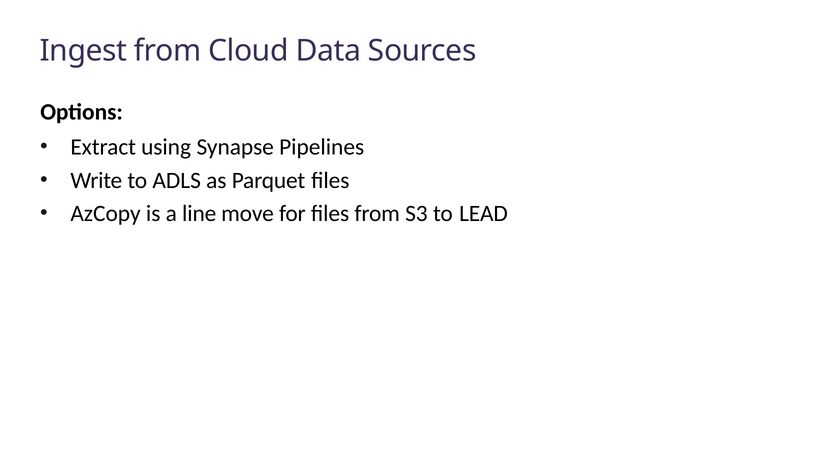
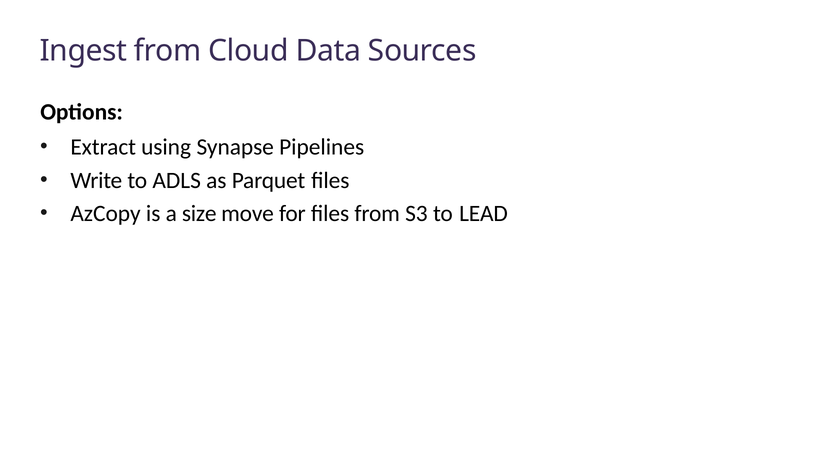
line: line -> size
